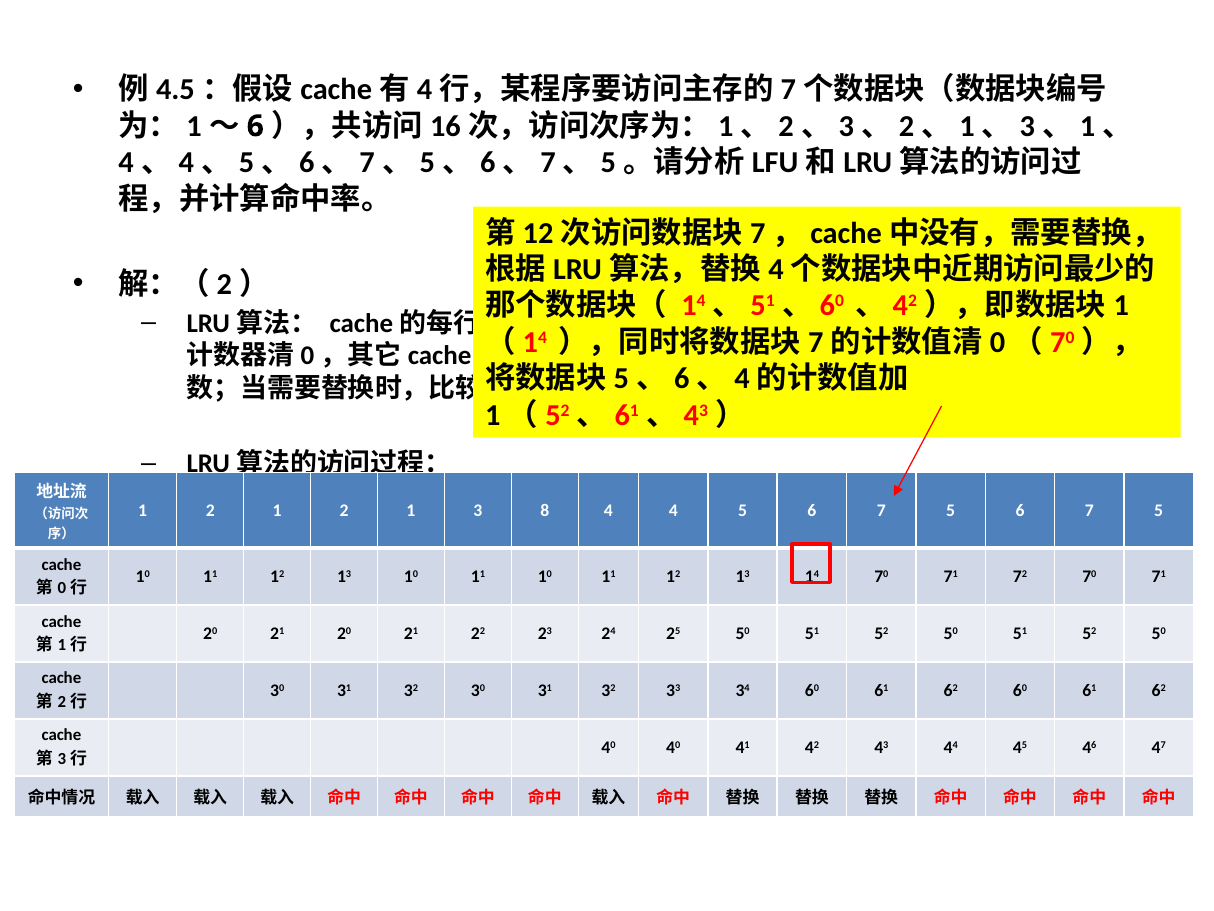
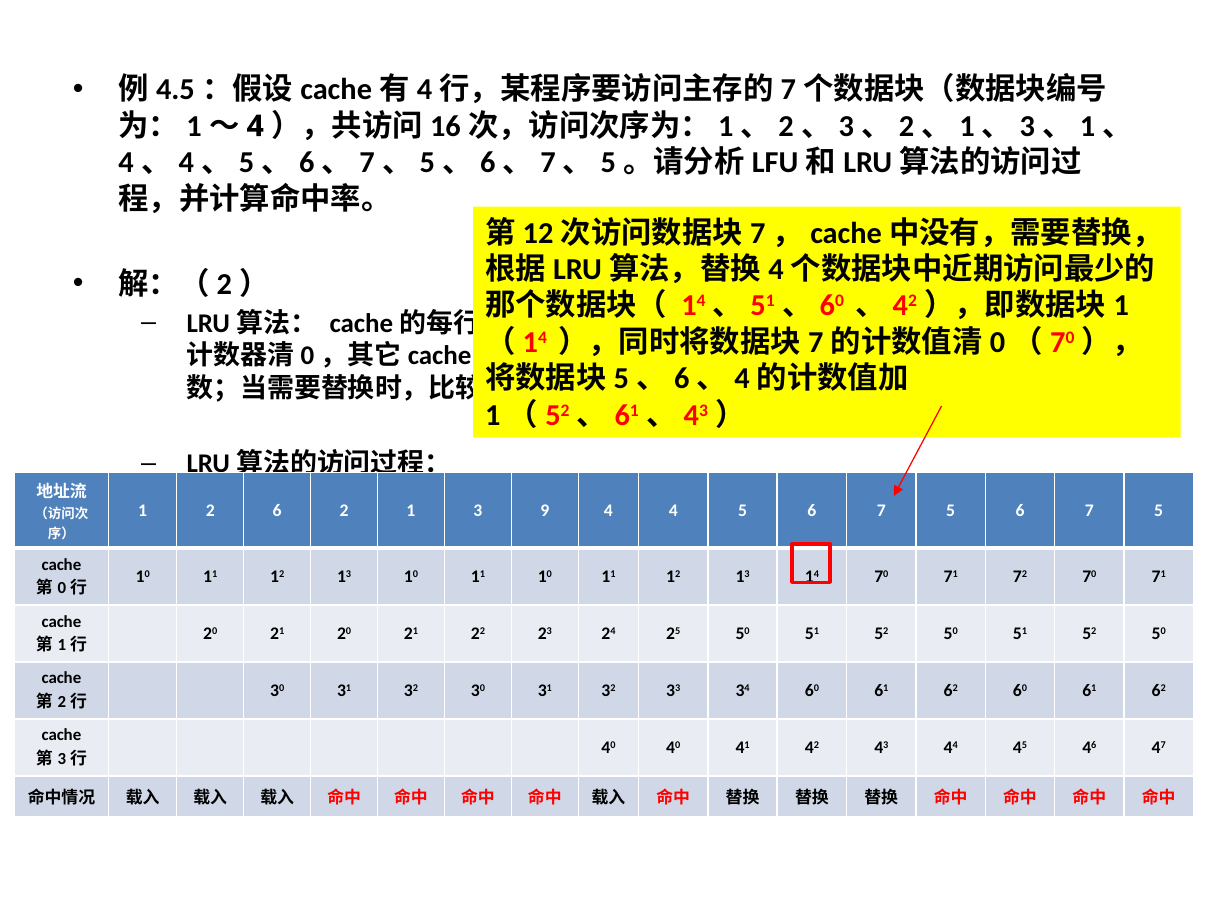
6 at (255, 126): 6 -> 4
1 at (277, 510): 1 -> 6
8: 8 -> 9
